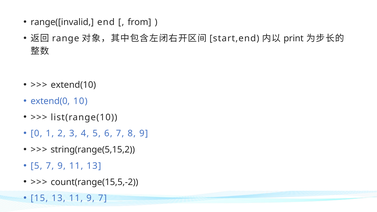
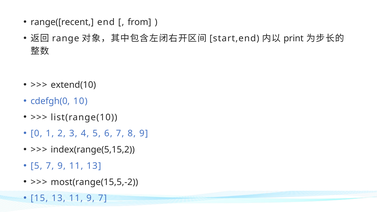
range([invalid: range([invalid -> range([recent
extend(0: extend(0 -> cdefgh(0
string(range(5,15,2: string(range(5,15,2 -> index(range(5,15,2
count(range(15,5,-2: count(range(15,5,-2 -> most(range(15,5,-2
